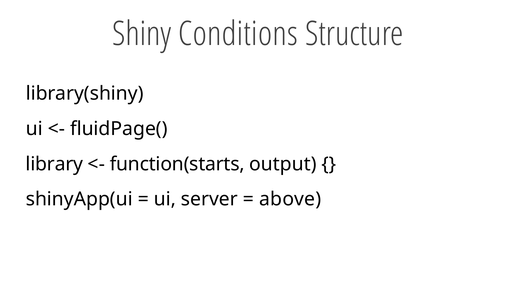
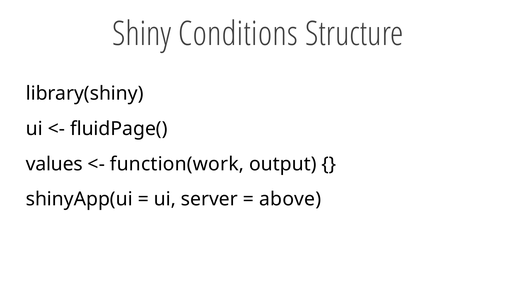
library: library -> values
function(starts: function(starts -> function(work
